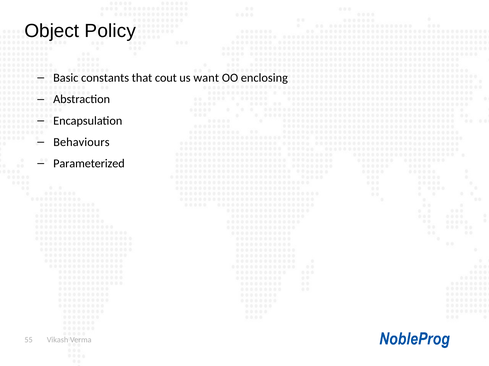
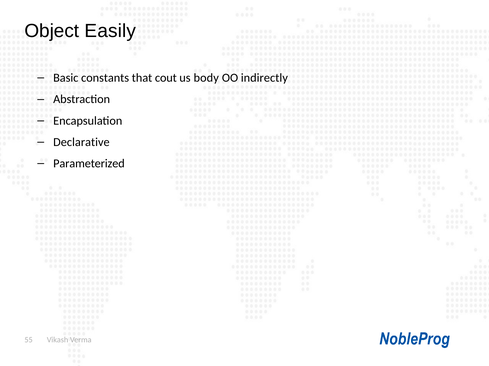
Policy: Policy -> Easily
want: want -> body
enclosing: enclosing -> indirectly
Behaviours: Behaviours -> Declarative
